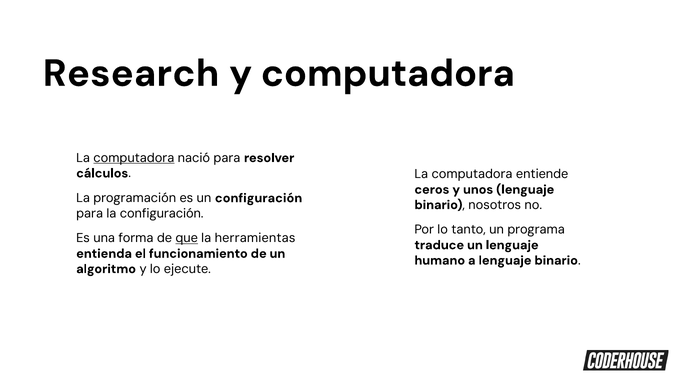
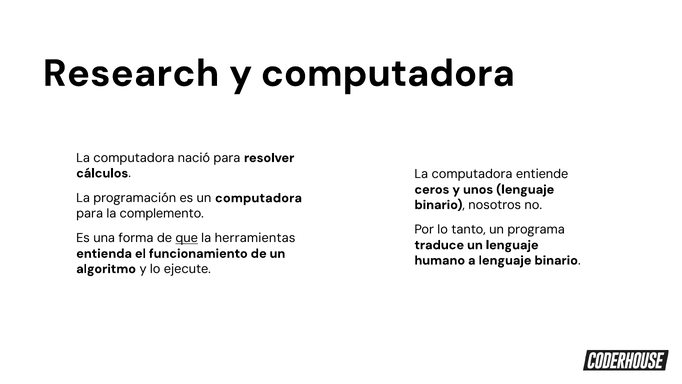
computadora at (134, 158) underline: present -> none
un configuración: configuración -> computadora
la configuración: configuración -> complemento
